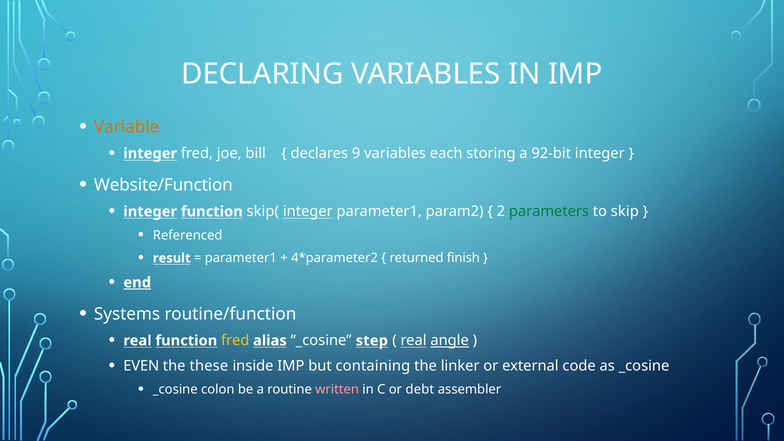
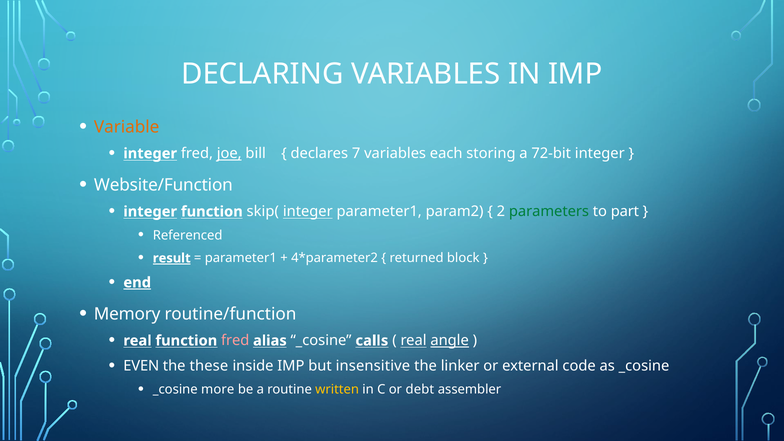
joe underline: none -> present
9: 9 -> 7
92-bit: 92-bit -> 72-bit
skip: skip -> part
result underline: none -> present
finish: finish -> block
Systems: Systems -> Memory
fred at (235, 341) colour: yellow -> pink
step: step -> calls
containing: containing -> insensitive
colon: colon -> more
written colour: pink -> yellow
